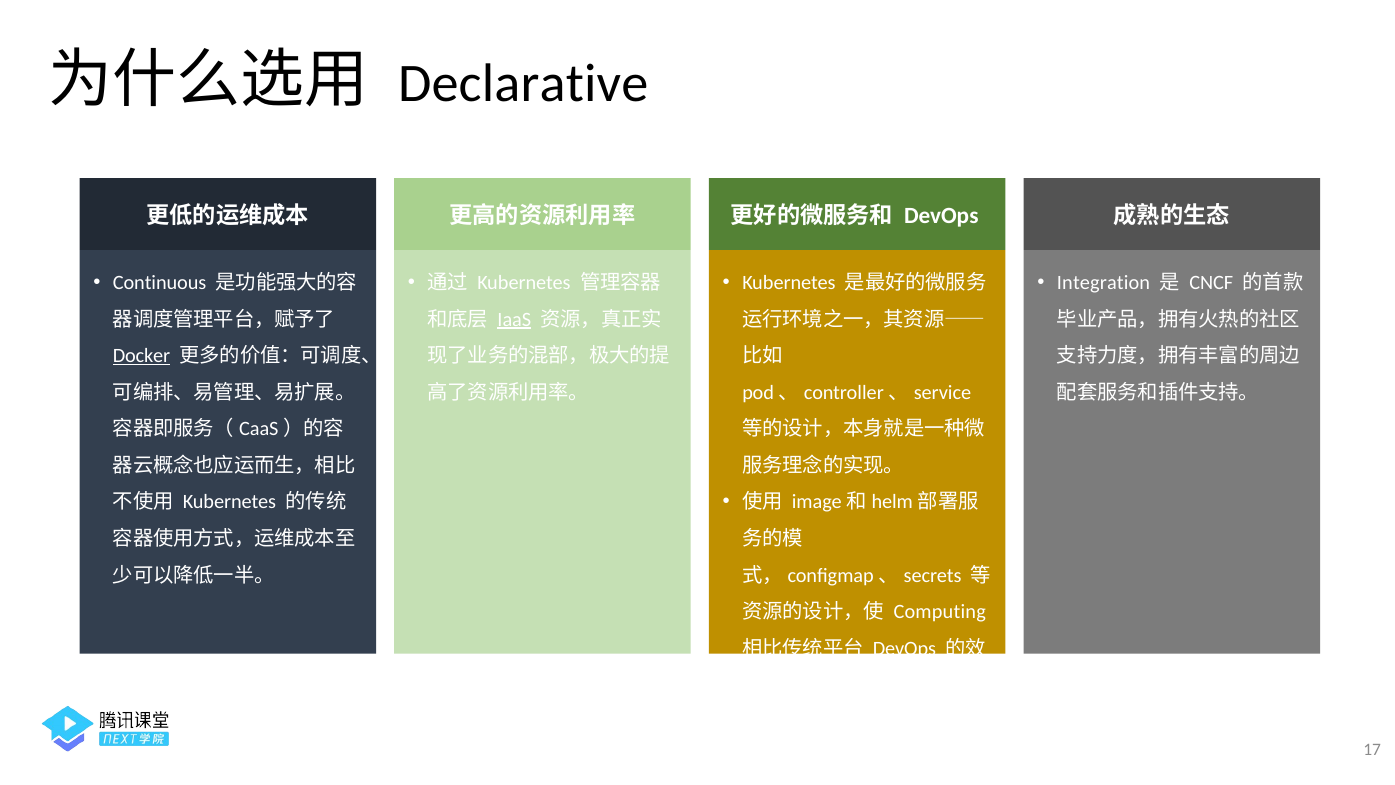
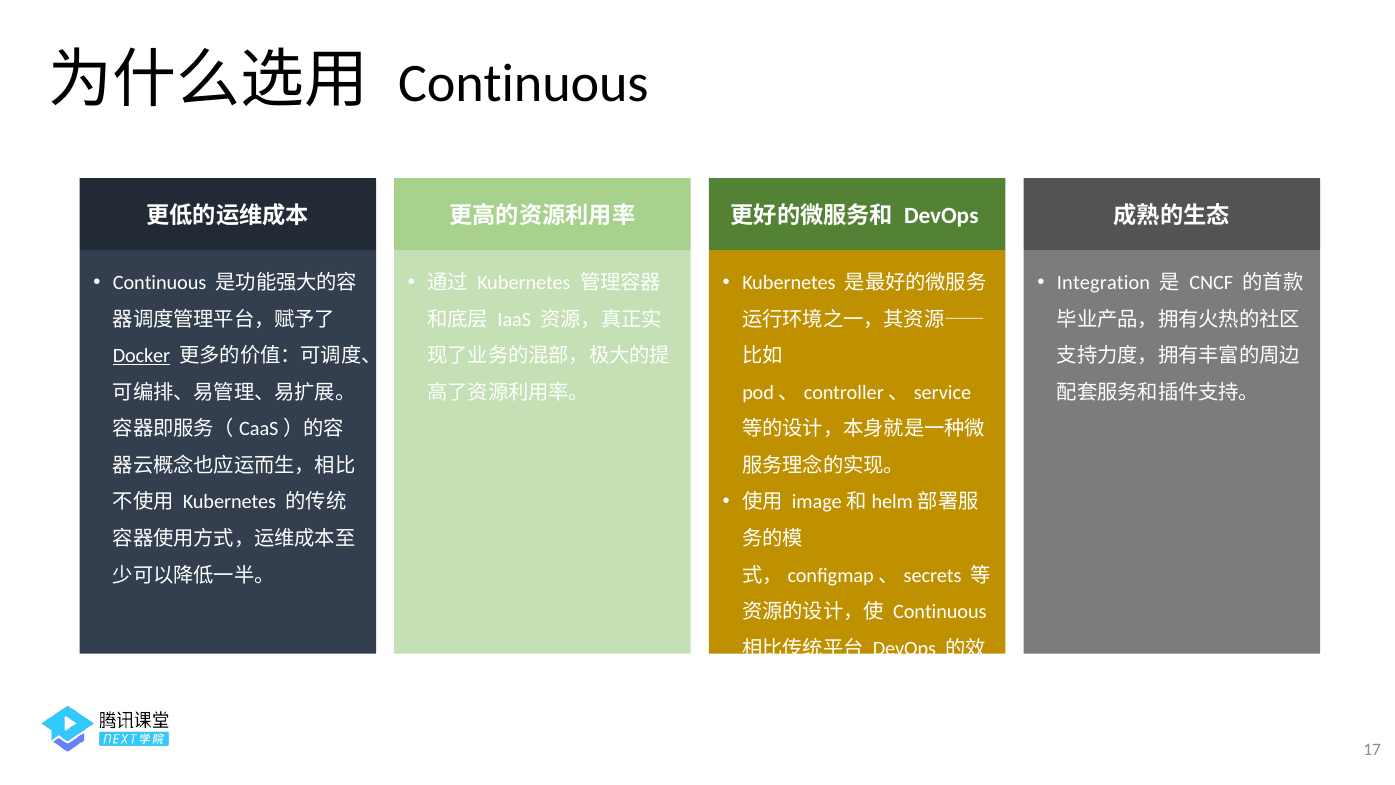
Declarative at (523, 84): Declarative -> Continuous
IaaS underline: present -> none
Computing at (940, 612): Computing -> Continuous
